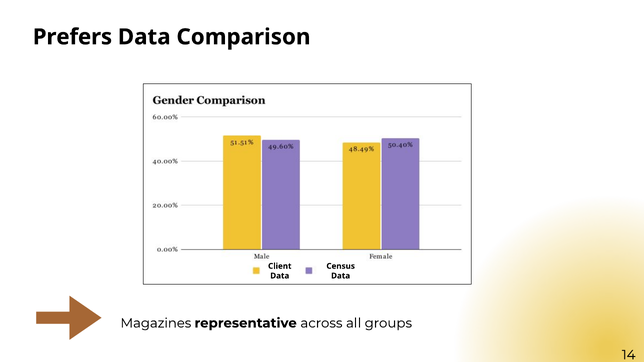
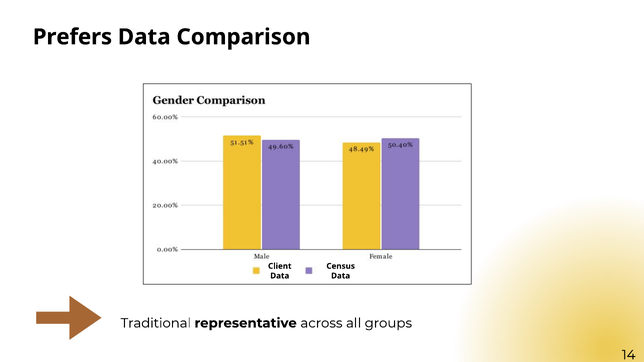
Magazines: Magazines -> Traditional
